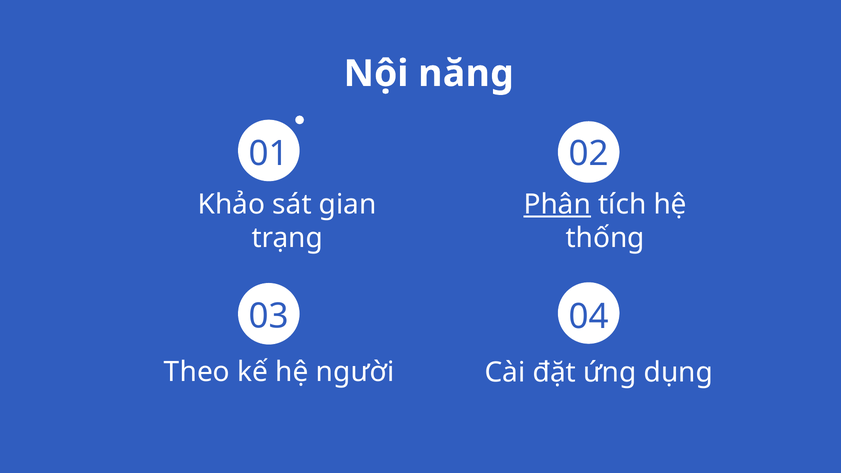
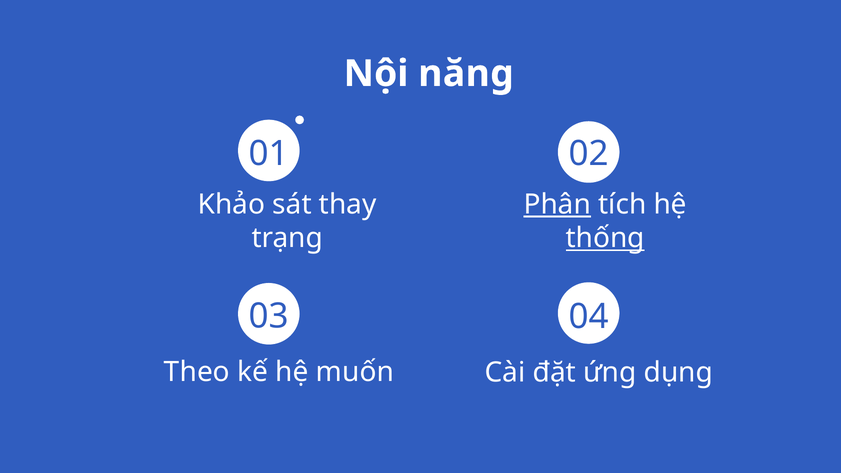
gian: gian -> thay
thống underline: none -> present
người: người -> muốn
